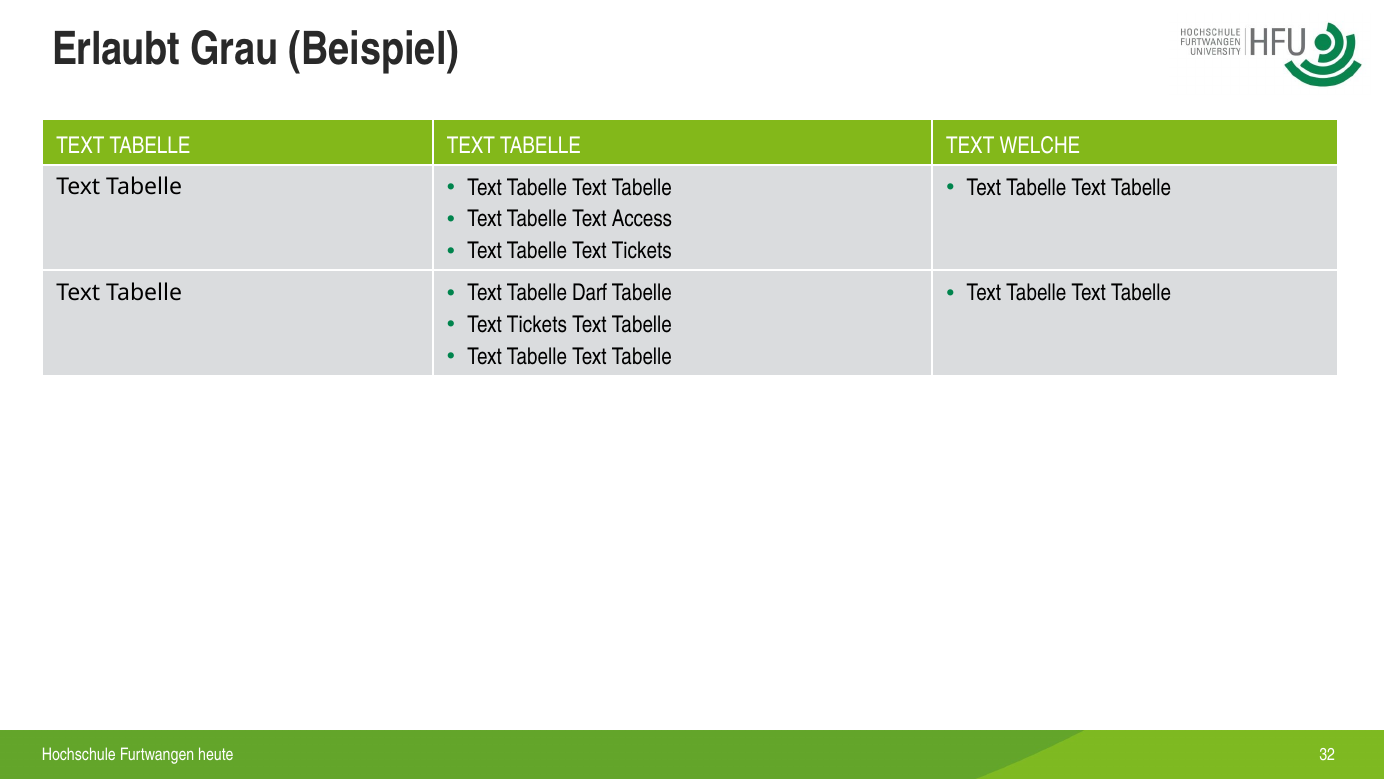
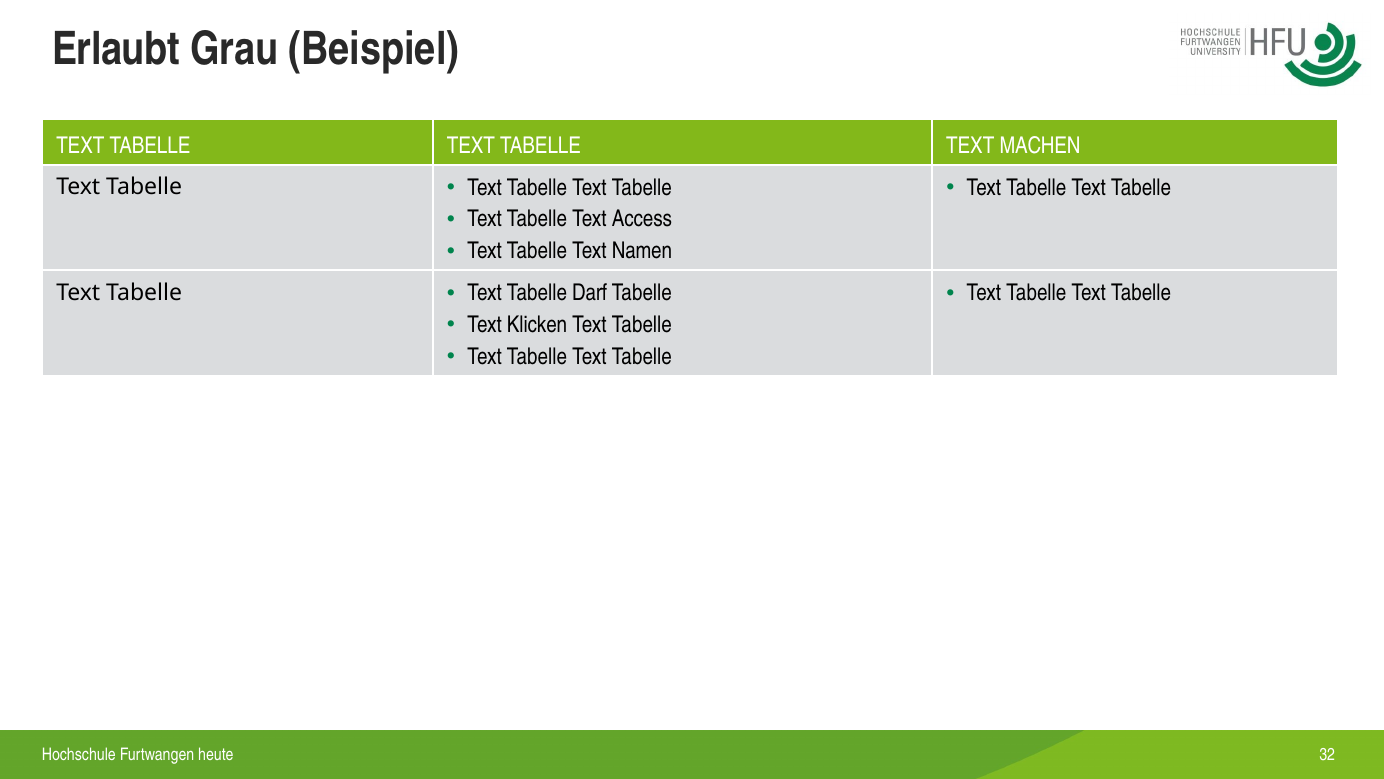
WELCHE: WELCHE -> MACHEN
Tabelle Text Tickets: Tickets -> Namen
Tickets at (537, 325): Tickets -> Klicken
